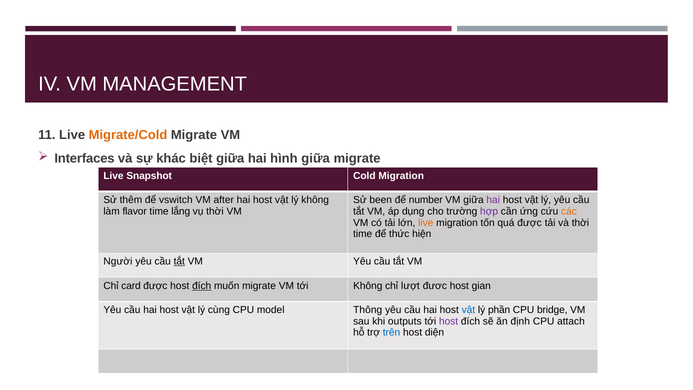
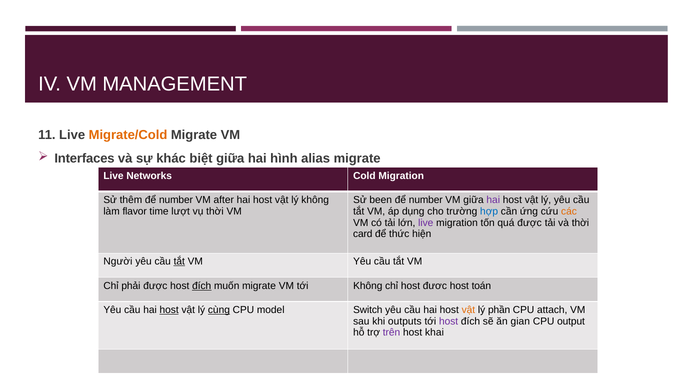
hình giữa: giữa -> alias
Snapshot: Snapshot -> Networks
vswitch at (176, 200): vswitch -> number
lắng: lắng -> lượt
hợp colour: purple -> blue
live at (426, 223) colour: orange -> purple
time at (363, 234): time -> card
card: card -> phải
chỉ lượt: lượt -> host
gian: gian -> toán
host at (169, 310) underline: none -> present
cùng underline: none -> present
Thông: Thông -> Switch
vật at (468, 310) colour: blue -> orange
bridge: bridge -> attach
định: định -> gian
attach: attach -> output
trên colour: blue -> purple
diện: diện -> khai
